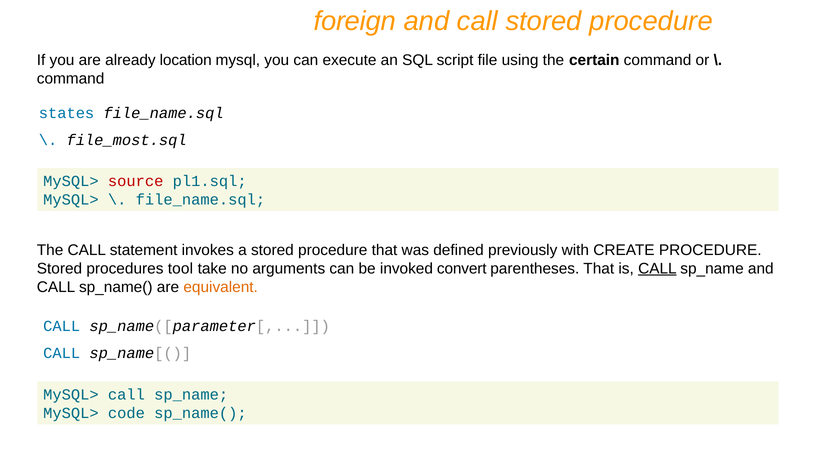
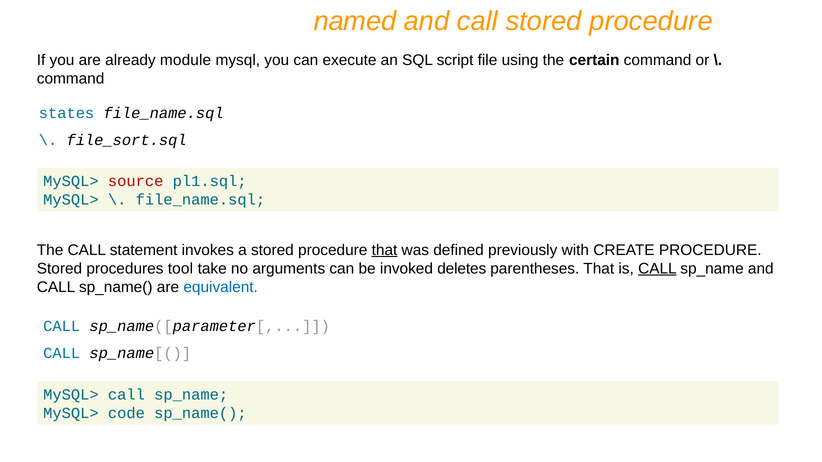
foreign: foreign -> named
location: location -> module
file_most.sql: file_most.sql -> file_sort.sql
that at (384, 250) underline: none -> present
convert: convert -> deletes
equivalent colour: orange -> blue
